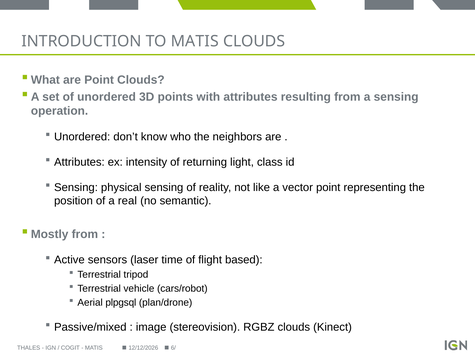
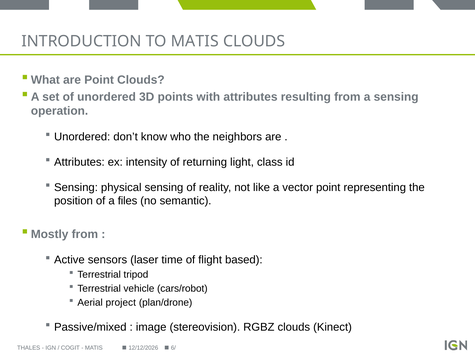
real: real -> files
plpgsql: plpgsql -> project
